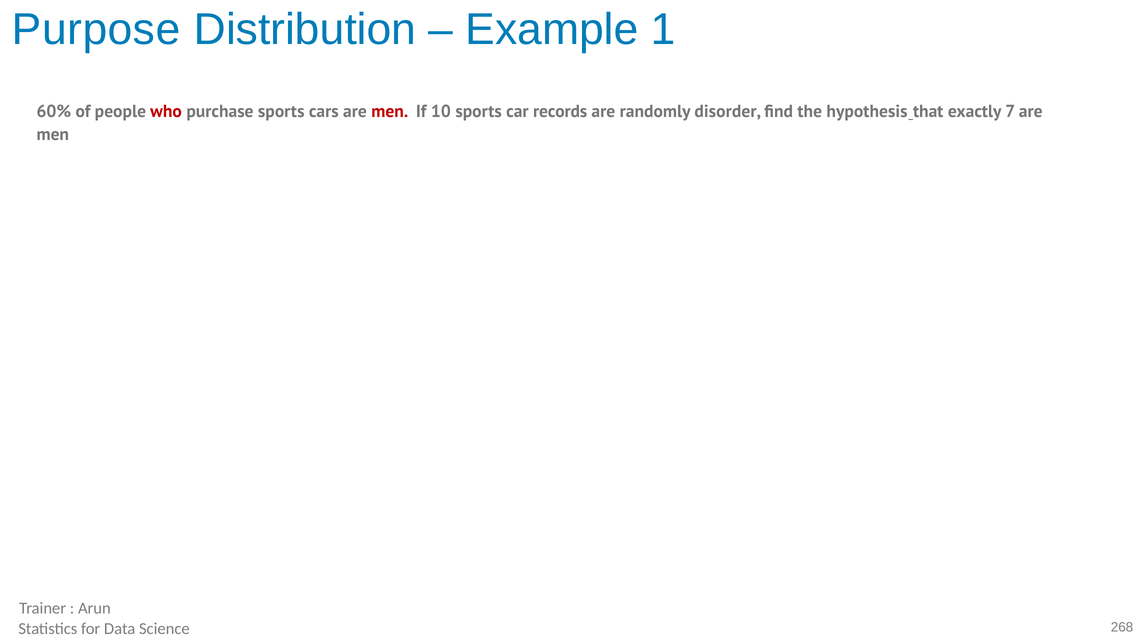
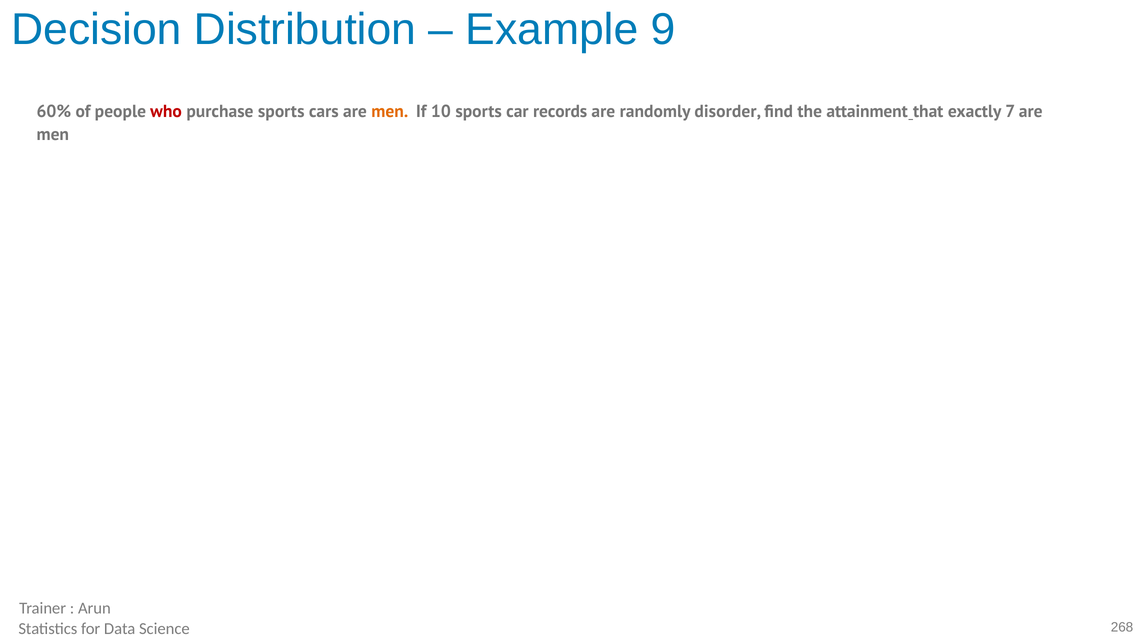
Purpose: Purpose -> Decision
1: 1 -> 9
men at (390, 112) colour: red -> orange
hypothesis: hypothesis -> attainment
